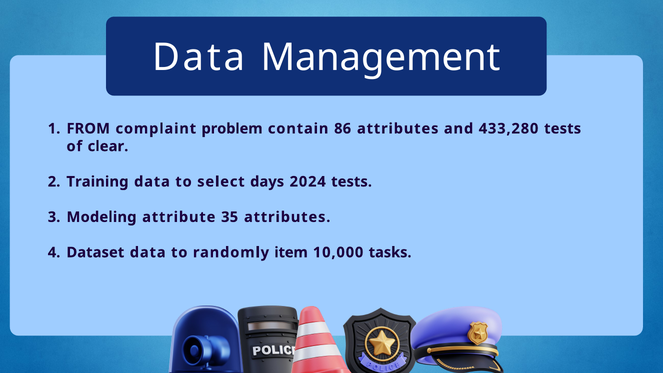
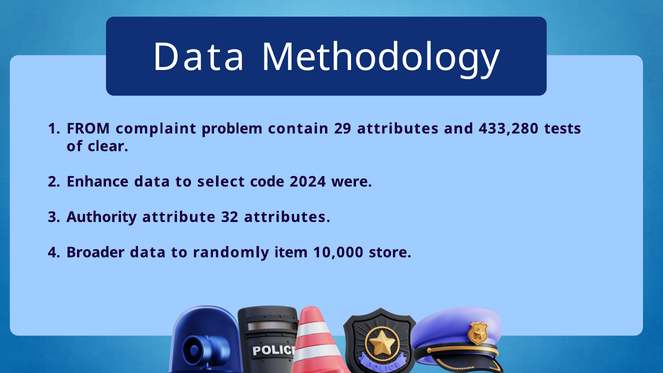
Management: Management -> Methodology
86: 86 -> 29
Training: Training -> Enhance
days: days -> code
2024 tests: tests -> were
Modeling: Modeling -> Authority
35: 35 -> 32
Dataset: Dataset -> Broader
tasks: tasks -> store
